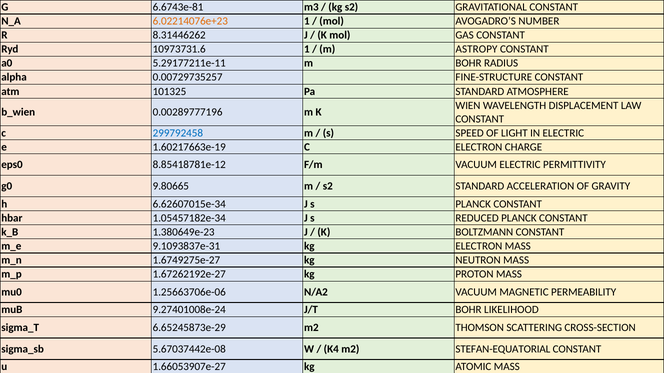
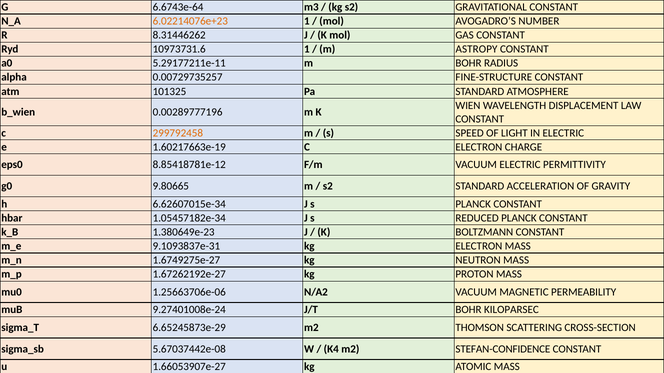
6.6743e-81: 6.6743e-81 -> 6.6743e-64
299792458 colour: blue -> orange
LIKELIHOOD: LIKELIHOOD -> KILOPARSEC
STEFAN-EQUATORIAL: STEFAN-EQUATORIAL -> STEFAN-CONFIDENCE
